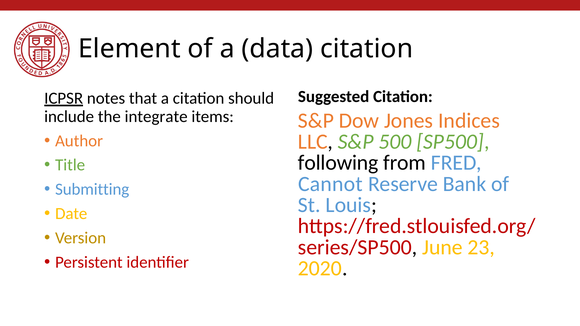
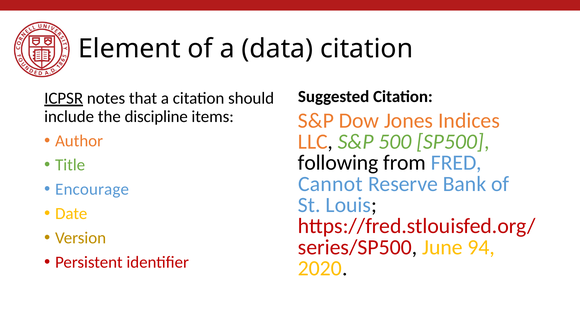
integrate: integrate -> discipline
Submitting: Submitting -> Encourage
23: 23 -> 94
